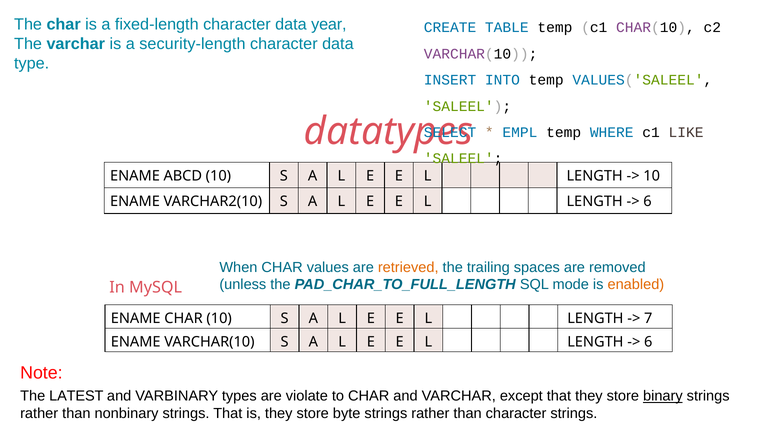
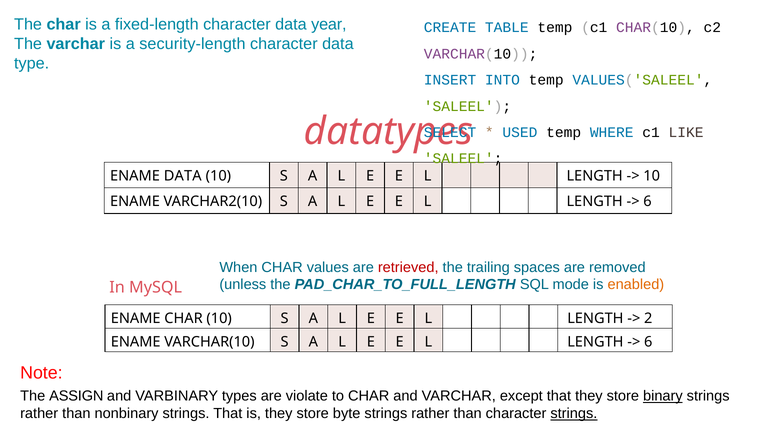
EMPL: EMPL -> USED
ENAME ABCD: ABCD -> DATA
retrieved colour: orange -> red
7: 7 -> 2
LATEST: LATEST -> ASSIGN
strings at (574, 414) underline: none -> present
